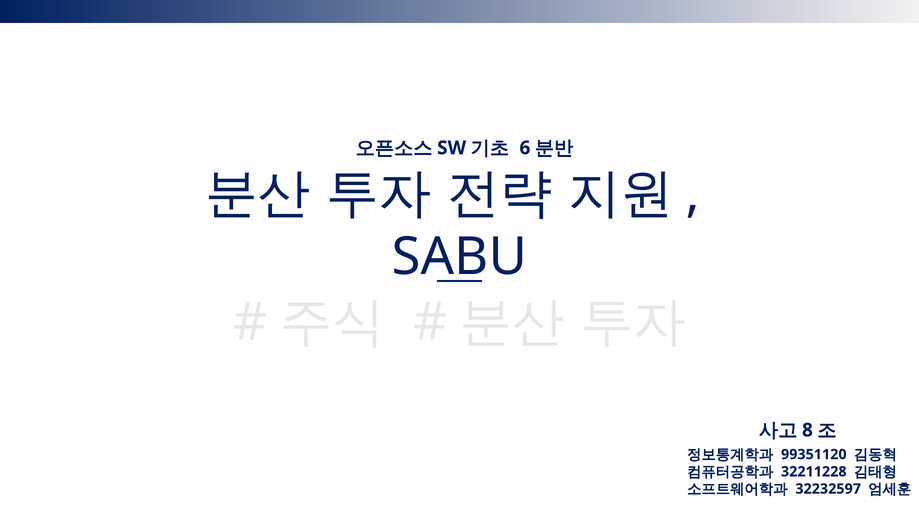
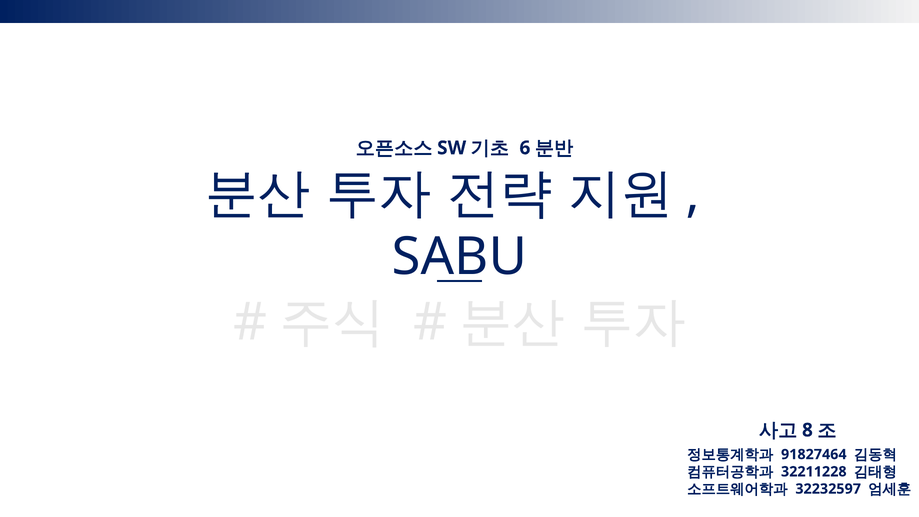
99351120: 99351120 -> 91827464
